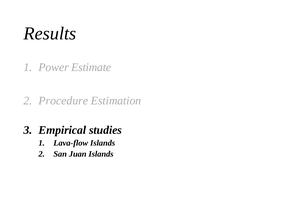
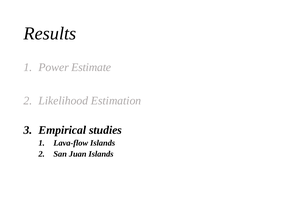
Procedure: Procedure -> Likelihood
